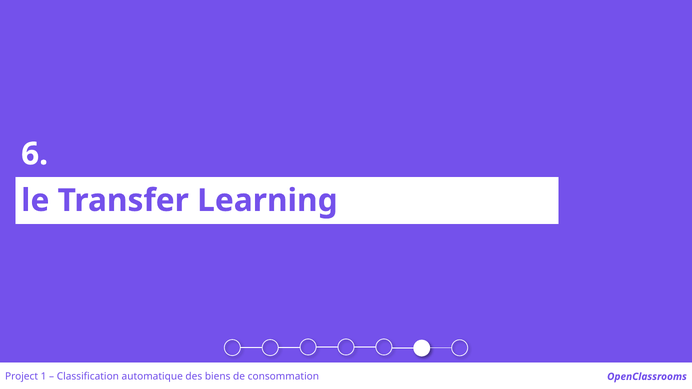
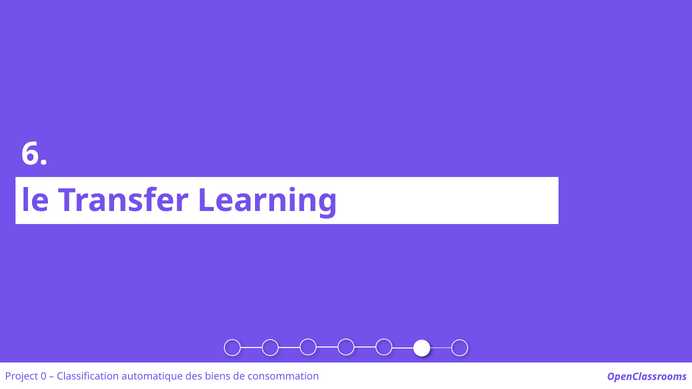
1: 1 -> 0
